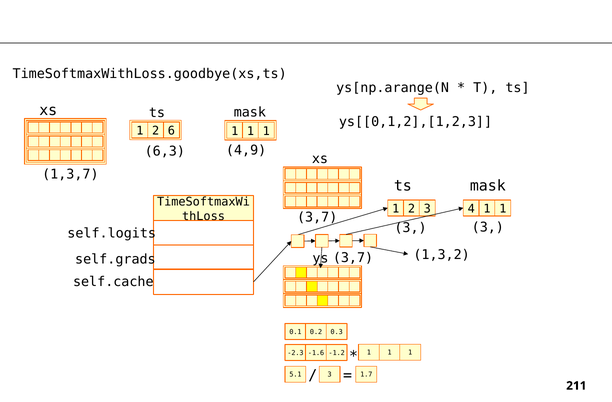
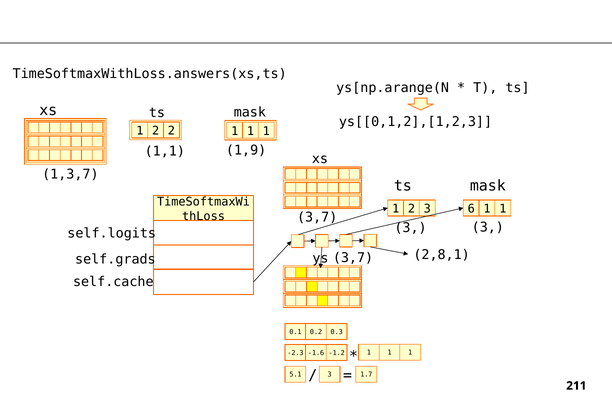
TimeSoftmaxWithLoss.goodbye(xs,ts: TimeSoftmaxWithLoss.goodbye(xs,ts -> TimeSoftmaxWithLoss.answers(xs,ts
2 6: 6 -> 2
4,9: 4,9 -> 1,9
6,3: 6,3 -> 1,1
4: 4 -> 6
1,3,2: 1,3,2 -> 2,8,1
